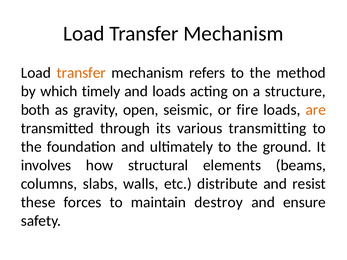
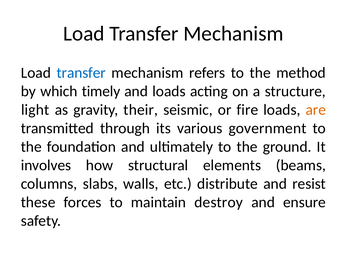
transfer at (81, 73) colour: orange -> blue
both: both -> light
open: open -> their
transmitting: transmitting -> government
